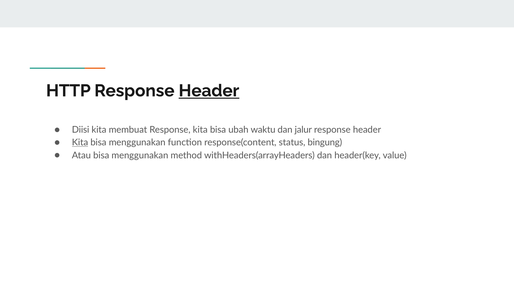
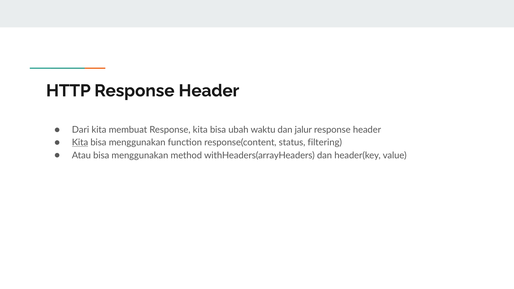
Header at (209, 91) underline: present -> none
Diisi: Diisi -> Dari
bingung: bingung -> filtering
